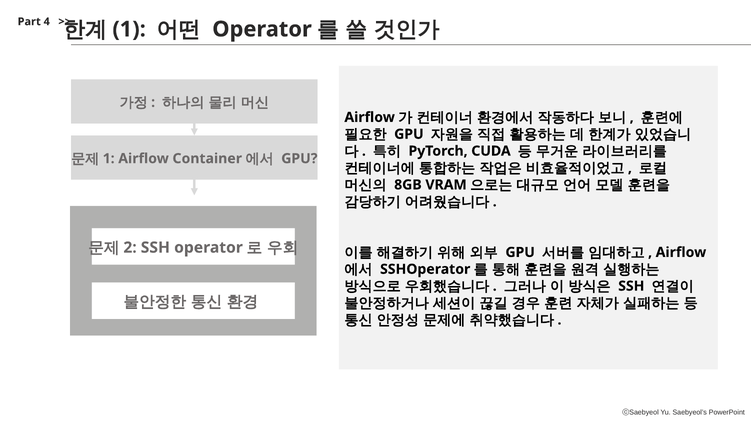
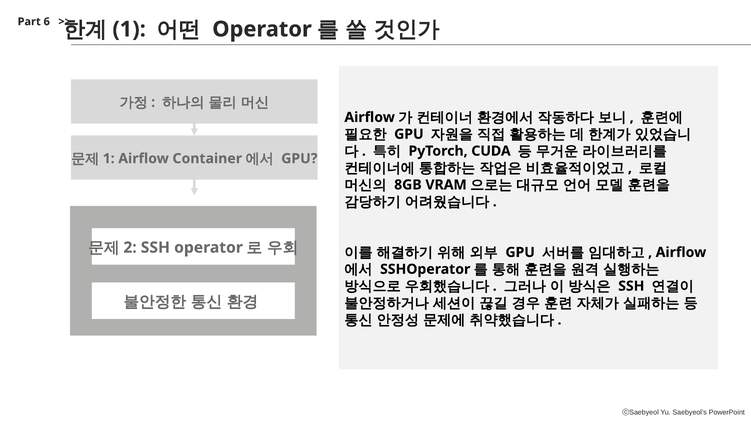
4: 4 -> 6
